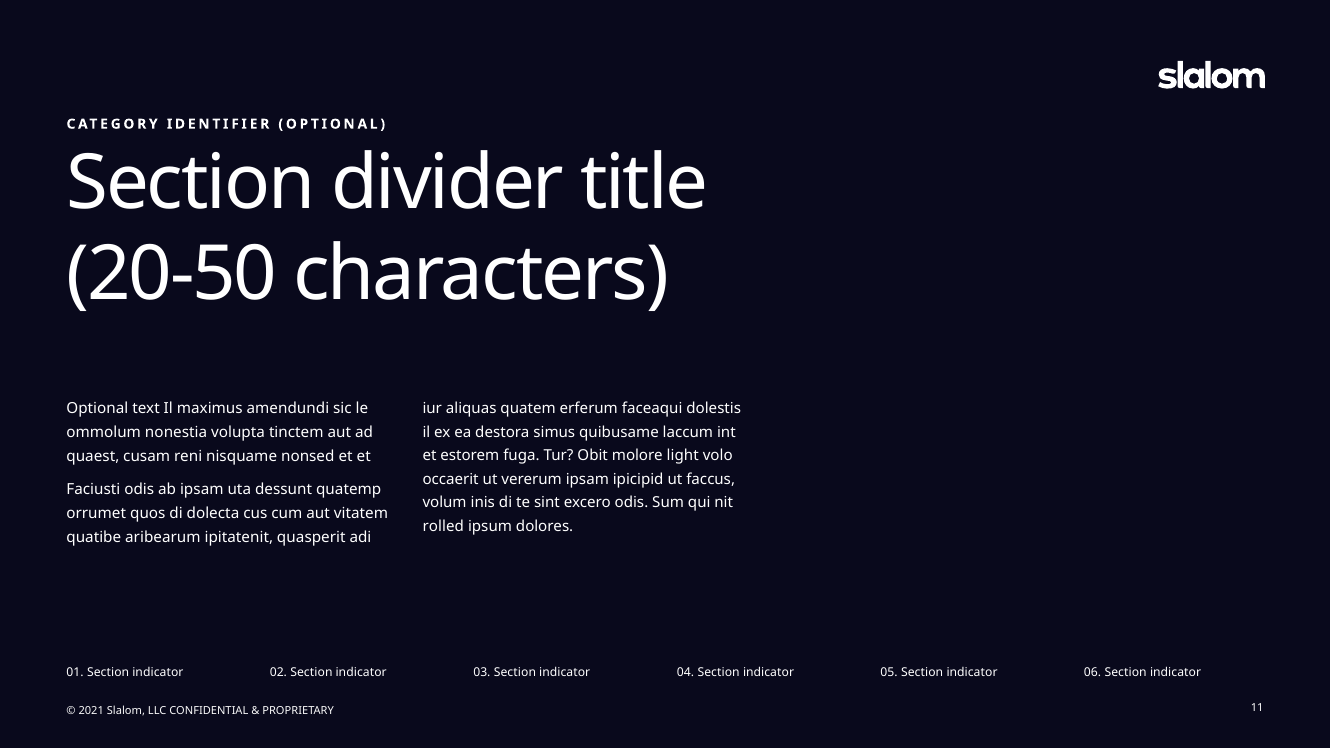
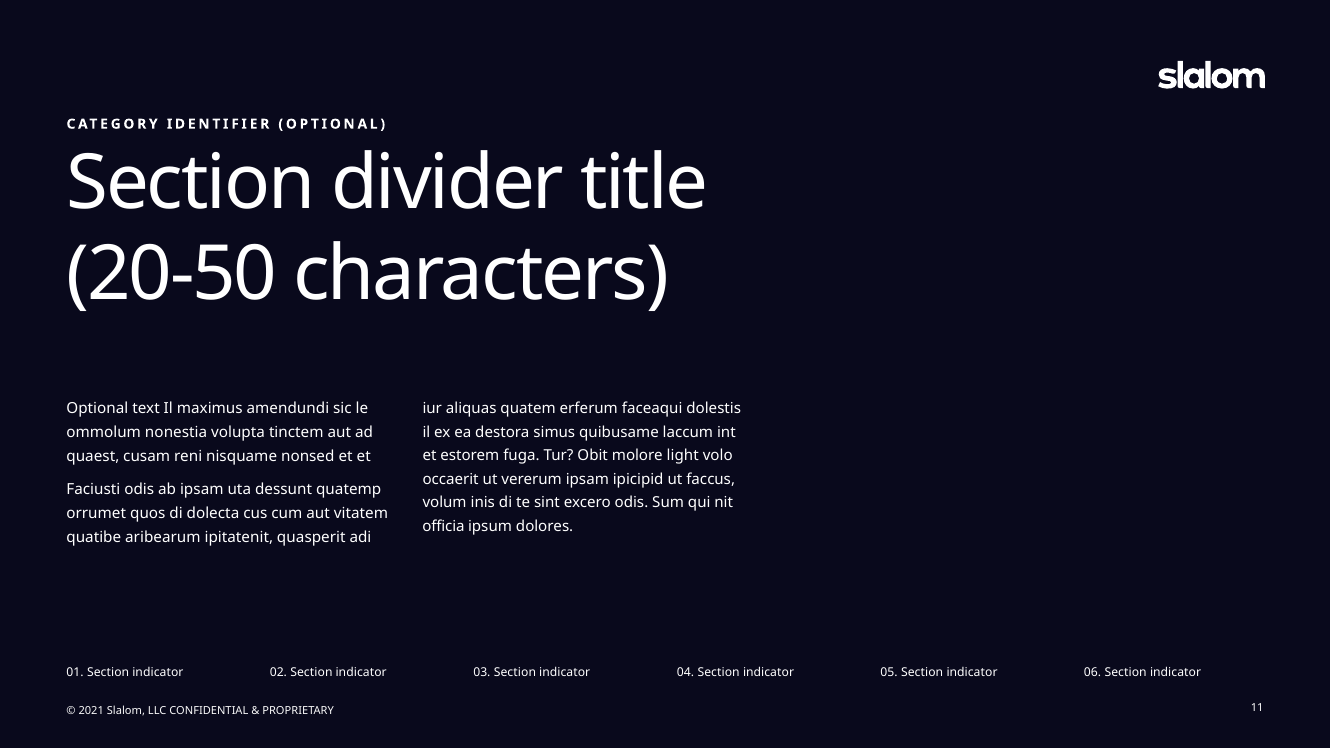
rolled: rolled -> officia
